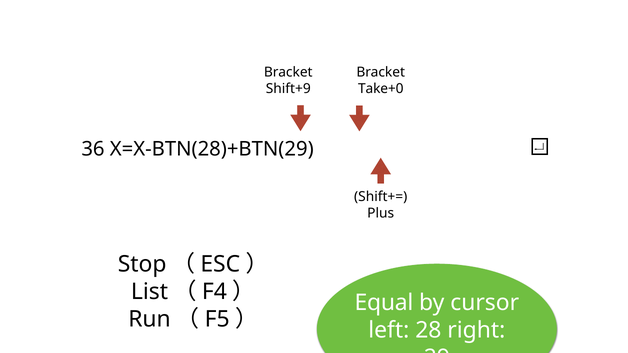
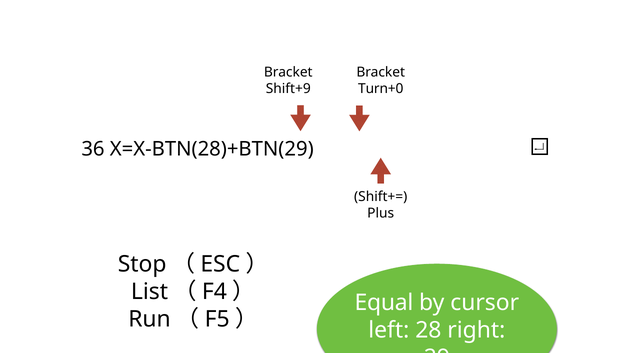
Take+0: Take+0 -> Turn+0
